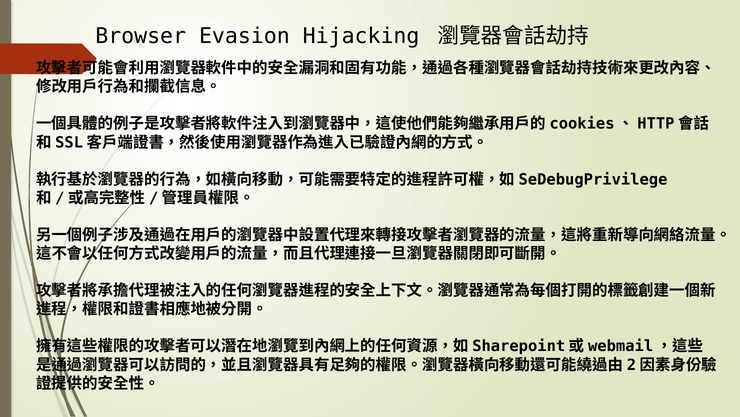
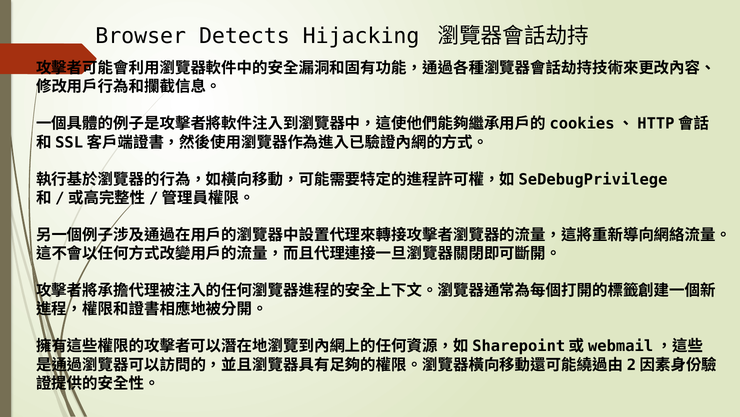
Evasion: Evasion -> Detects
